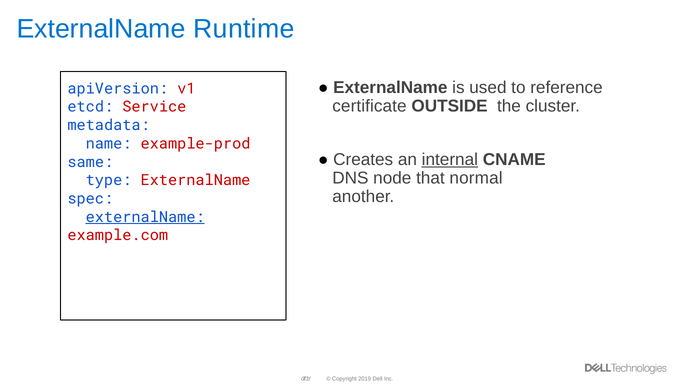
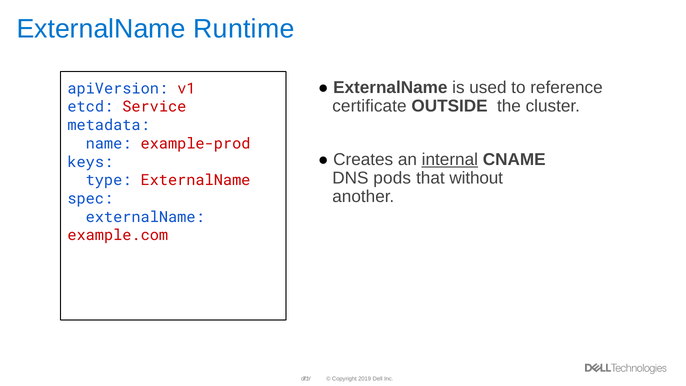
same: same -> keys
node: node -> pods
normal: normal -> without
externalName at (145, 217) underline: present -> none
